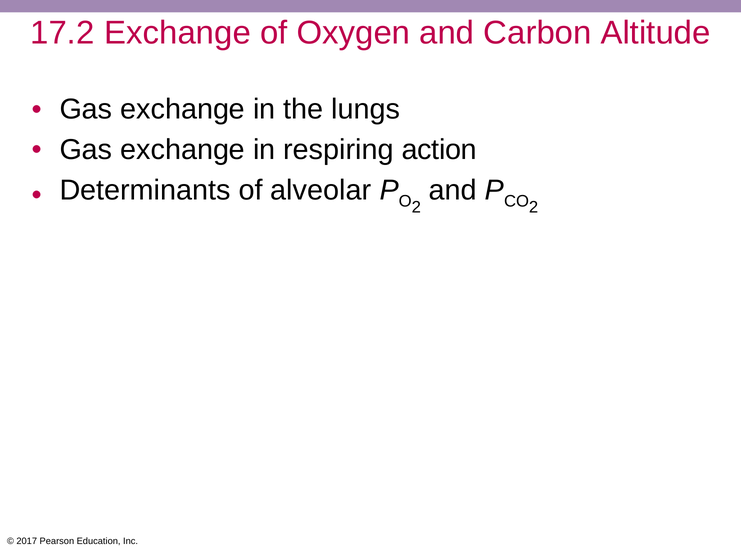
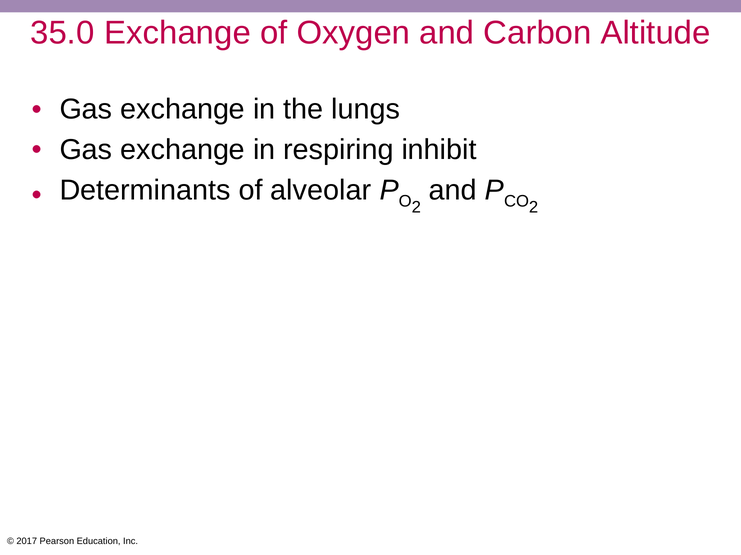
17.2: 17.2 -> 35.0
action: action -> inhibit
